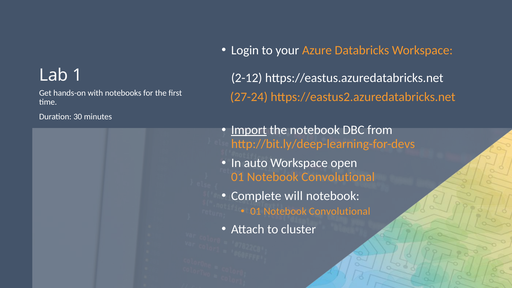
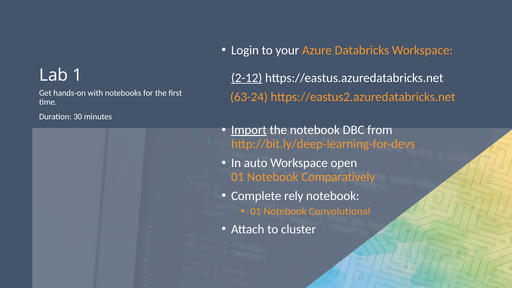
2-12 underline: none -> present
27-24: 27-24 -> 63-24
Convolutional at (338, 177): Convolutional -> Comparatively
will: will -> rely
